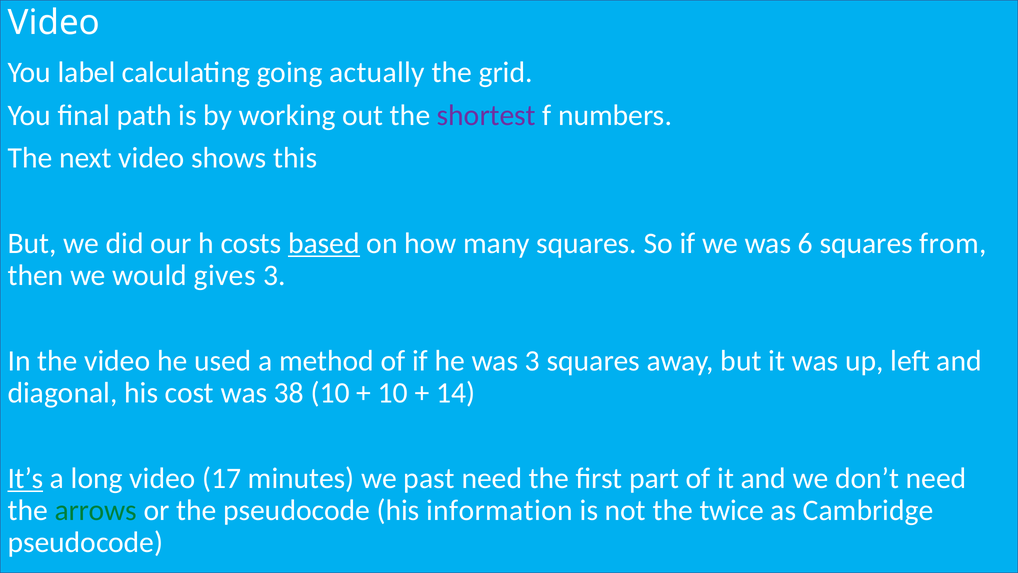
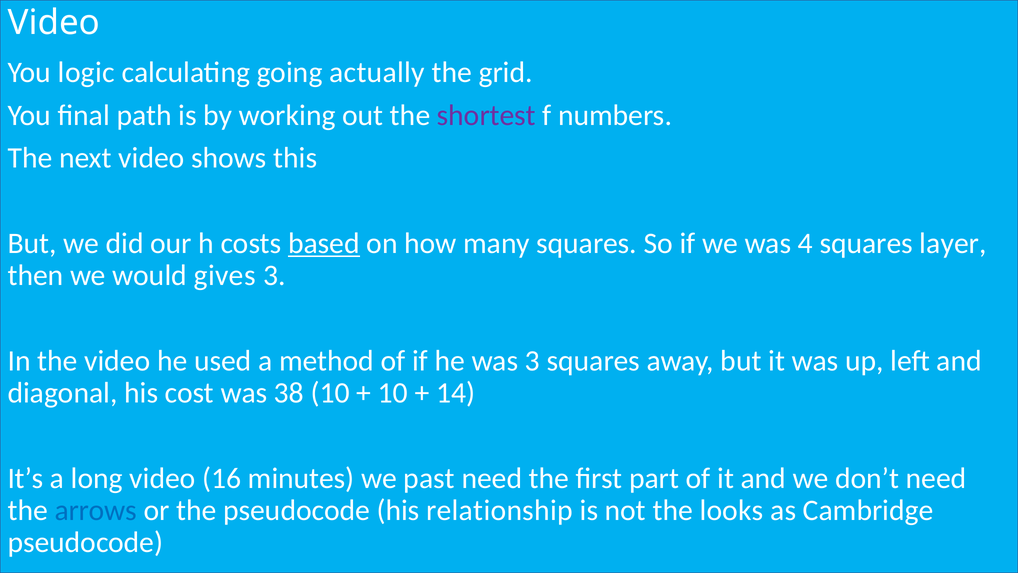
label: label -> logic
6: 6 -> 4
from: from -> layer
It’s underline: present -> none
17: 17 -> 16
arrows colour: green -> blue
information: information -> relationship
twice: twice -> looks
